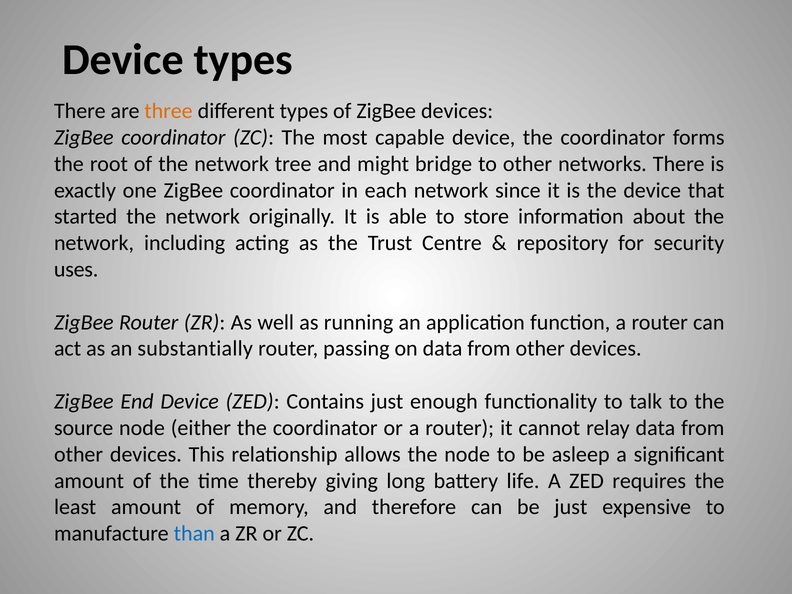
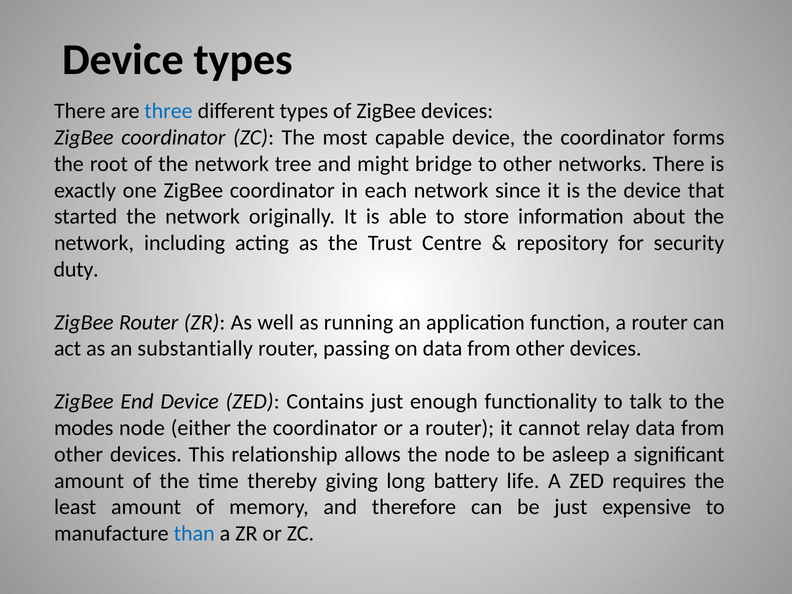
three colour: orange -> blue
uses: uses -> duty
source: source -> modes
